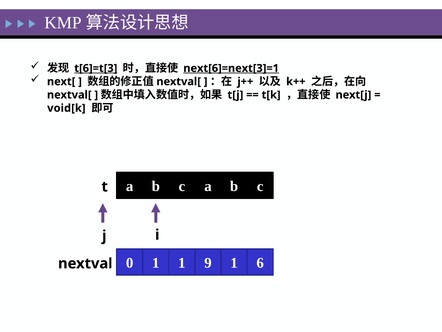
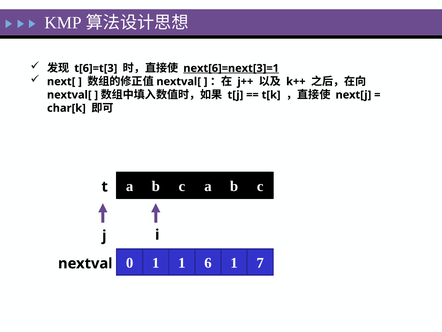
t[6]=t[3 underline: present -> none
void[k: void[k -> char[k
9: 9 -> 6
6: 6 -> 7
